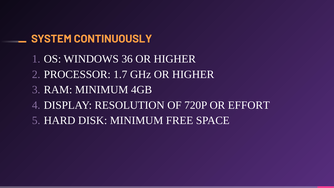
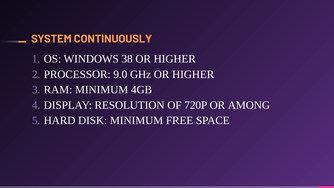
36: 36 -> 38
1.7: 1.7 -> 9.0
EFFORT: EFFORT -> AMONG
